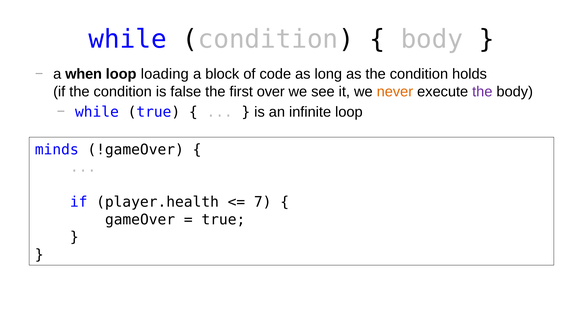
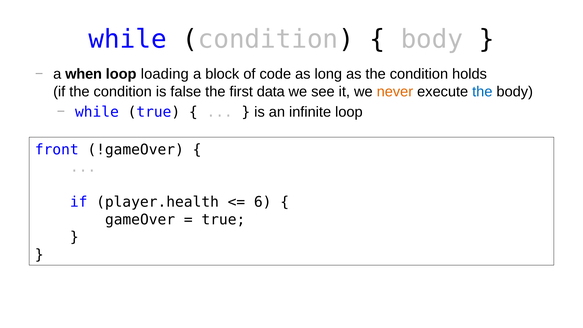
over: over -> data
the at (482, 92) colour: purple -> blue
minds: minds -> front
7: 7 -> 6
